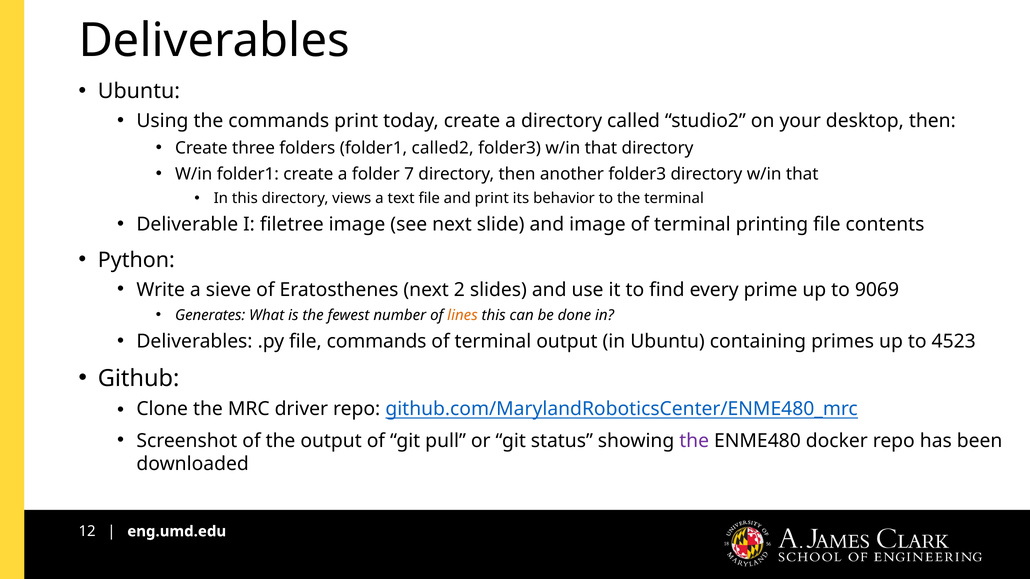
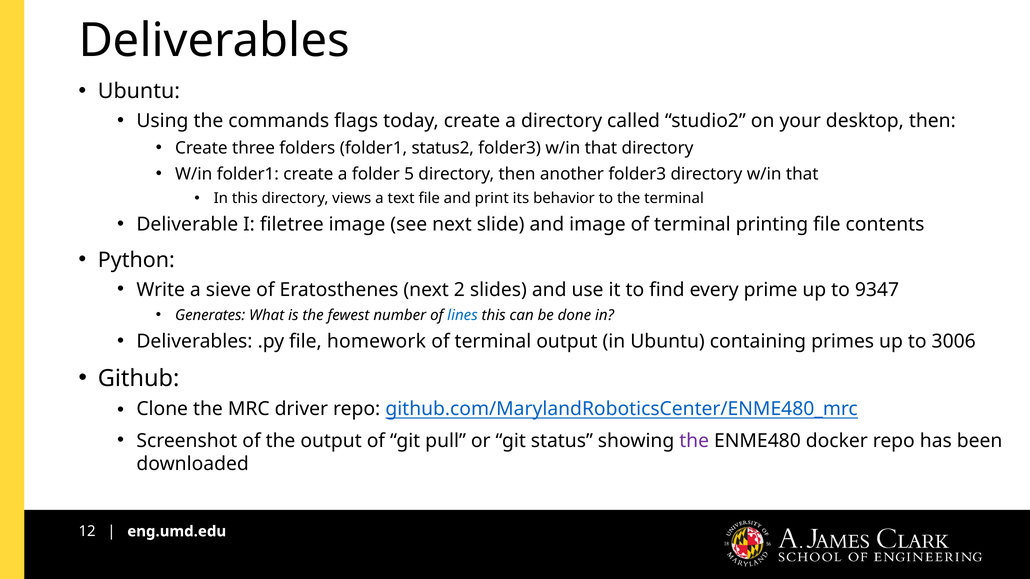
commands print: print -> flags
called2: called2 -> status2
7: 7 -> 5
9069: 9069 -> 9347
lines colour: orange -> blue
file commands: commands -> homework
4523: 4523 -> 3006
